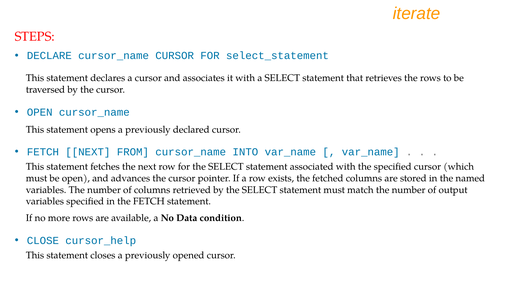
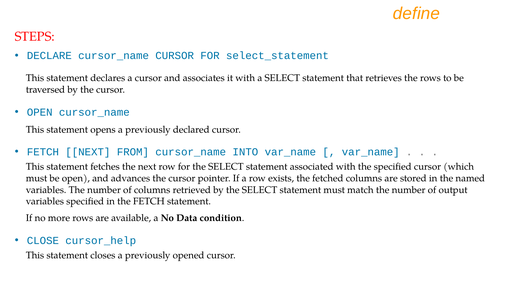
iterate: iterate -> define
